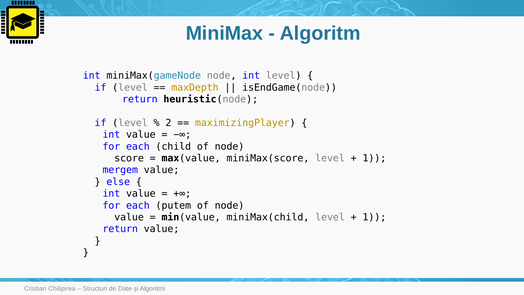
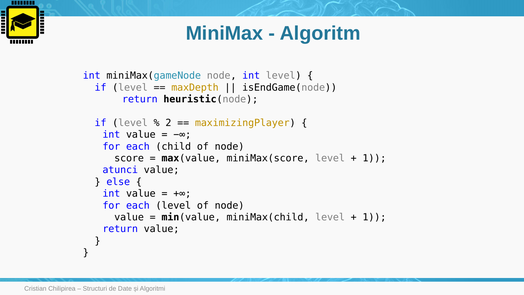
mergem: mergem -> atunci
each putem: putem -> level
